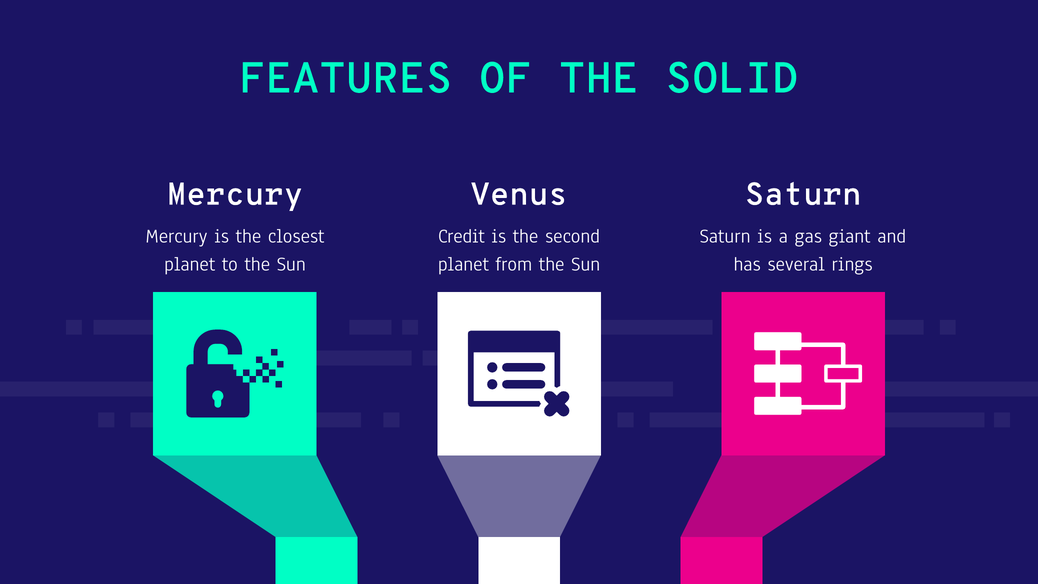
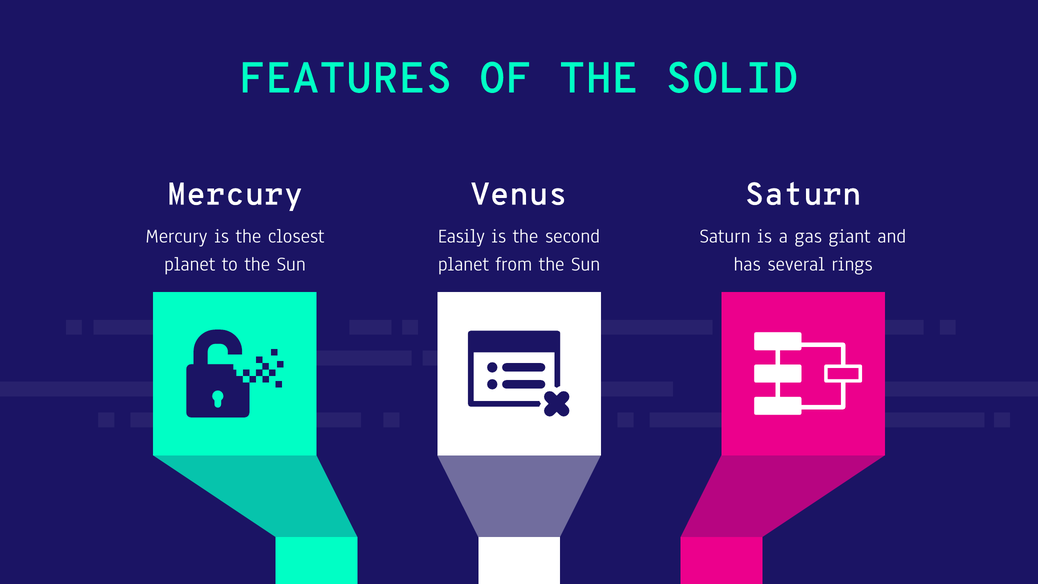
Credit: Credit -> Easily
